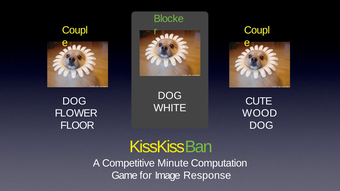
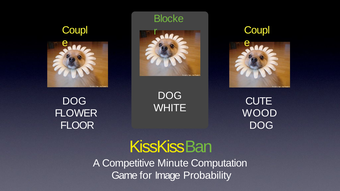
Response: Response -> Probability
